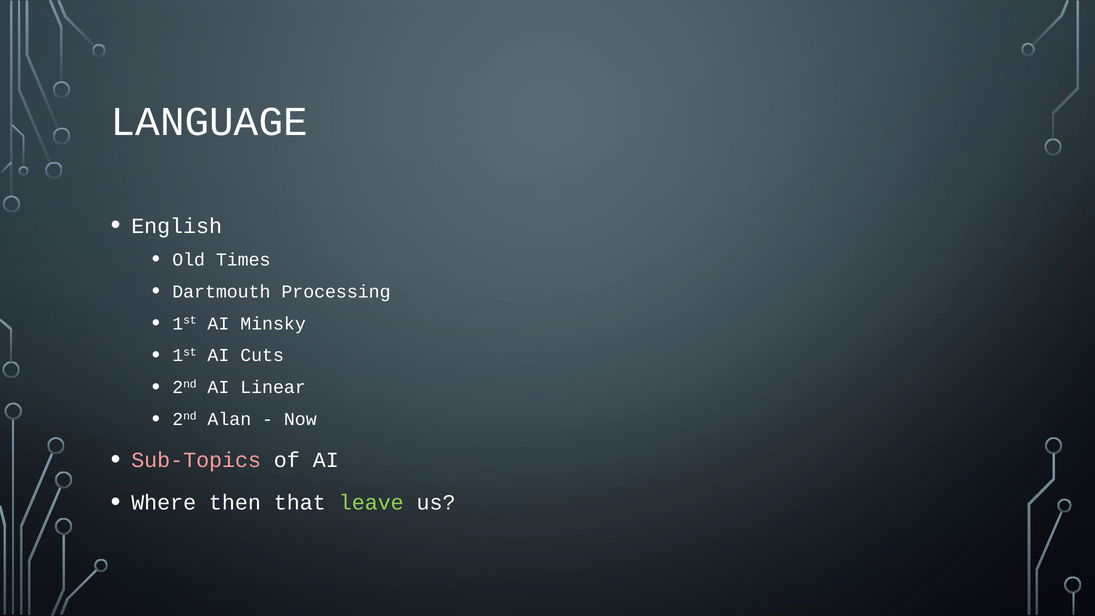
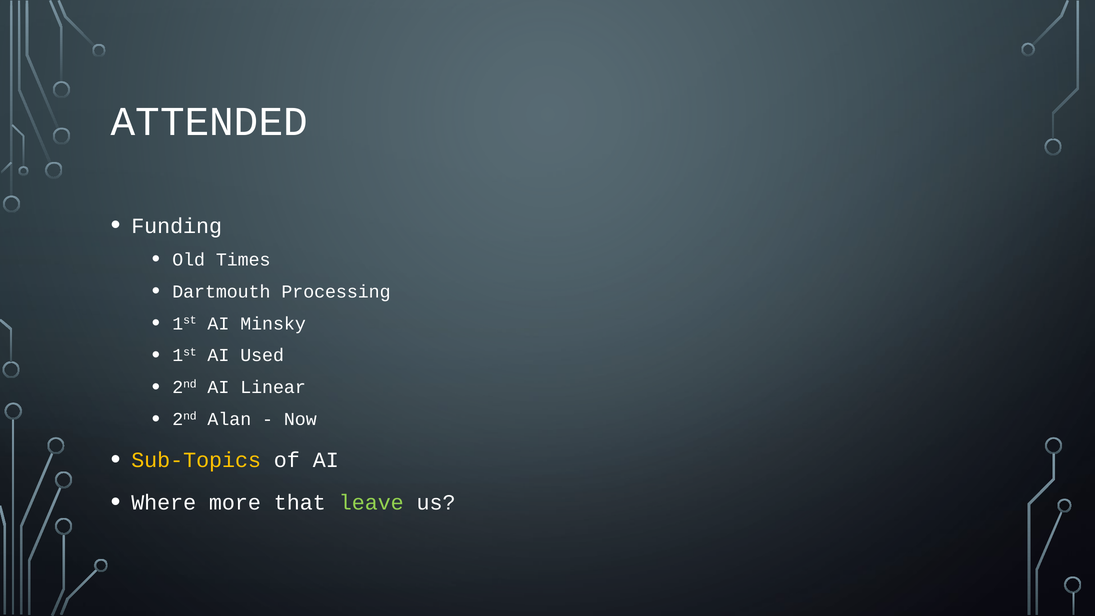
LANGUAGE: LANGUAGE -> ATTENDED
English: English -> Funding
Cuts: Cuts -> Used
Sub-Topics colour: pink -> yellow
then: then -> more
